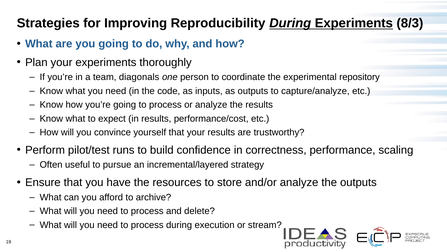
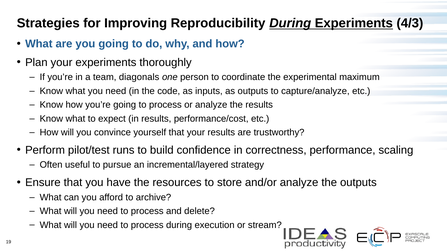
8/3: 8/3 -> 4/3
repository: repository -> maximum
